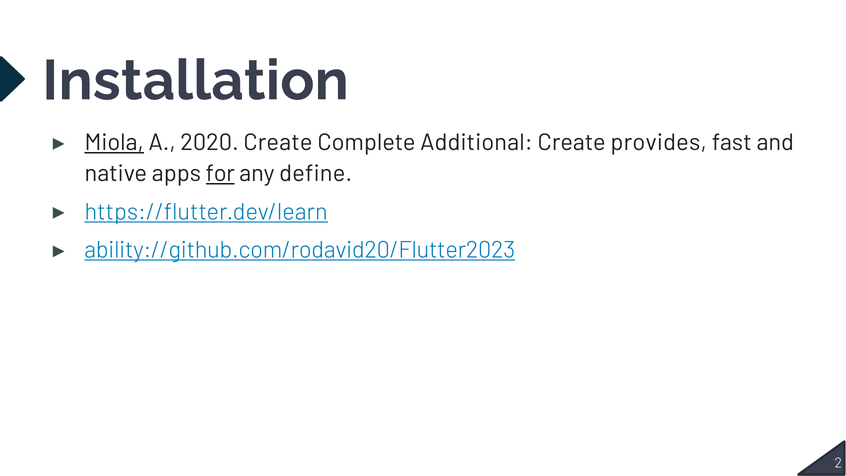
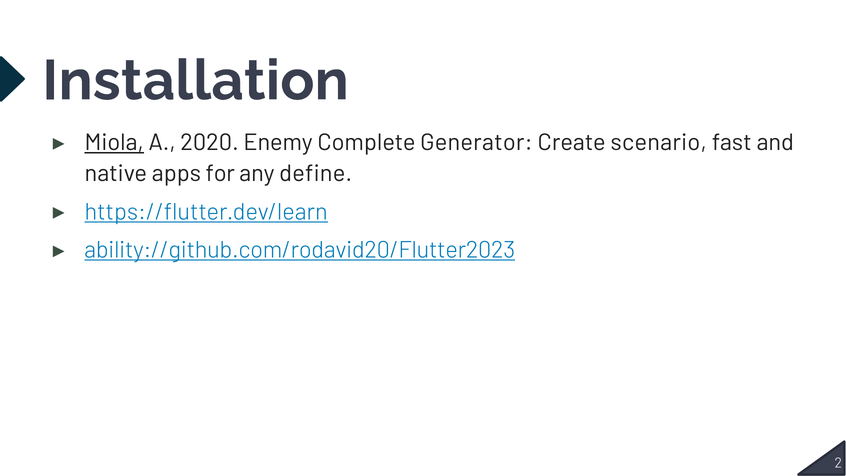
2020 Create: Create -> Enemy
Additional: Additional -> Generator
provides: provides -> scenario
for underline: present -> none
